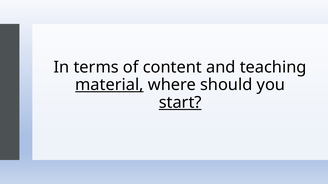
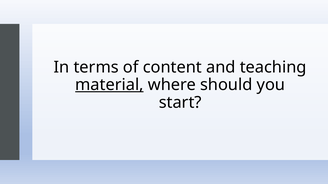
start underline: present -> none
